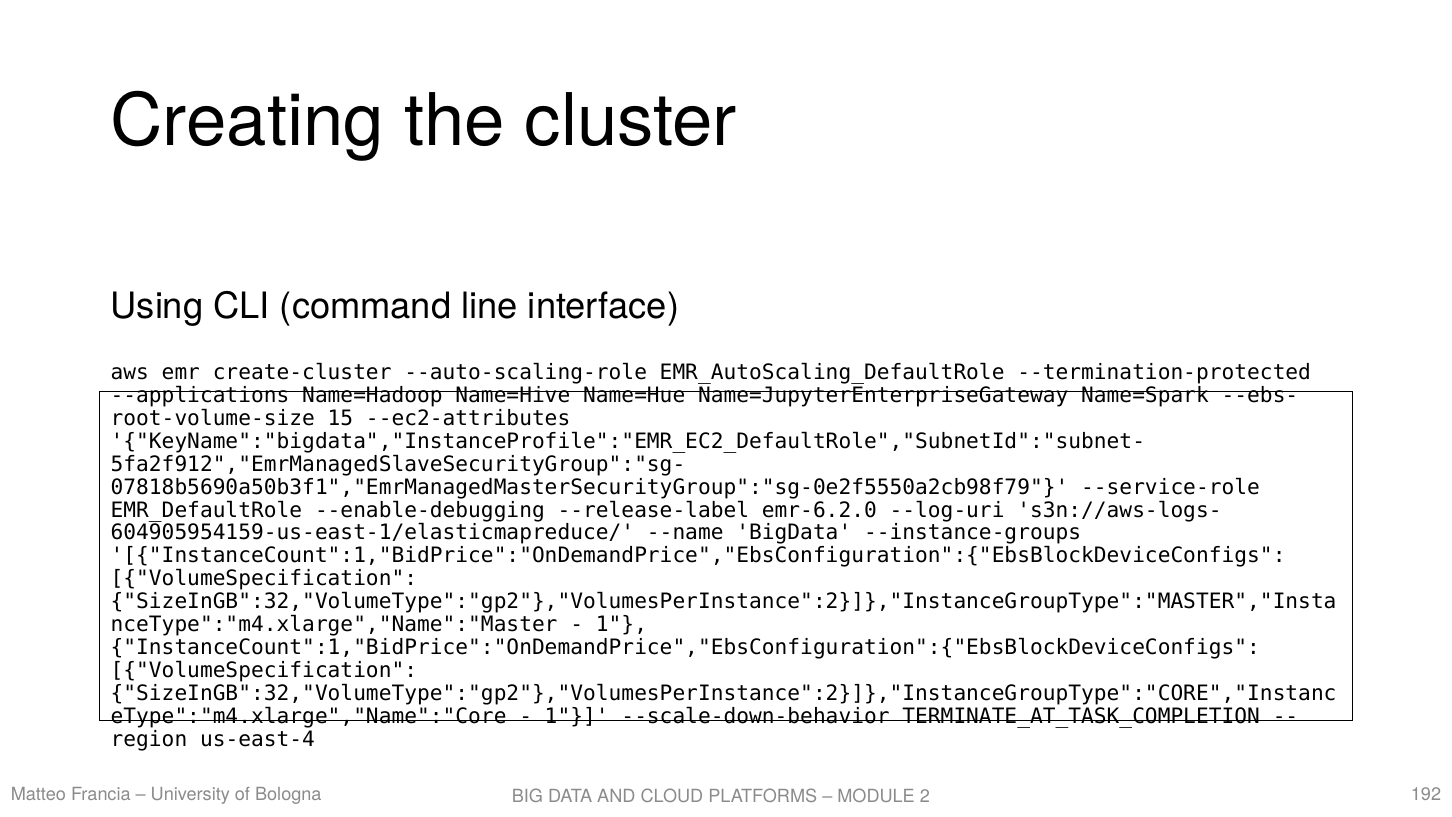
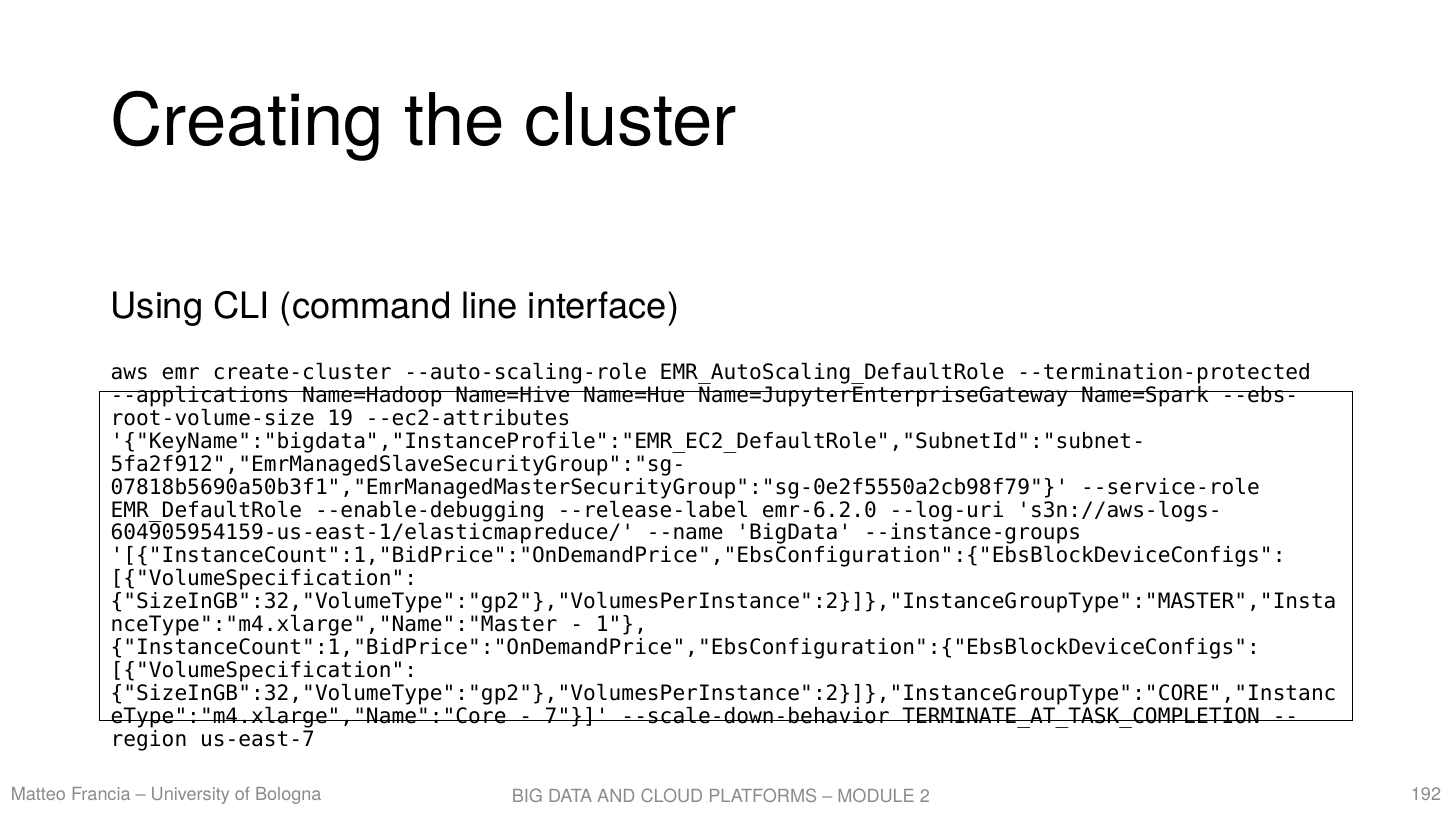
15: 15 -> 19
1 at (577, 716): 1 -> 7
us-east-4: us-east-4 -> us-east-7
